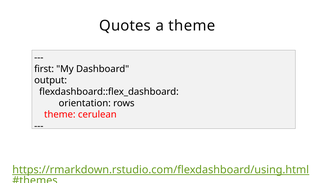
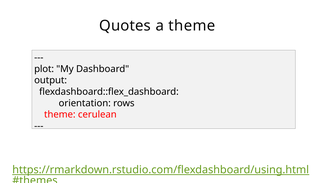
first: first -> plot
